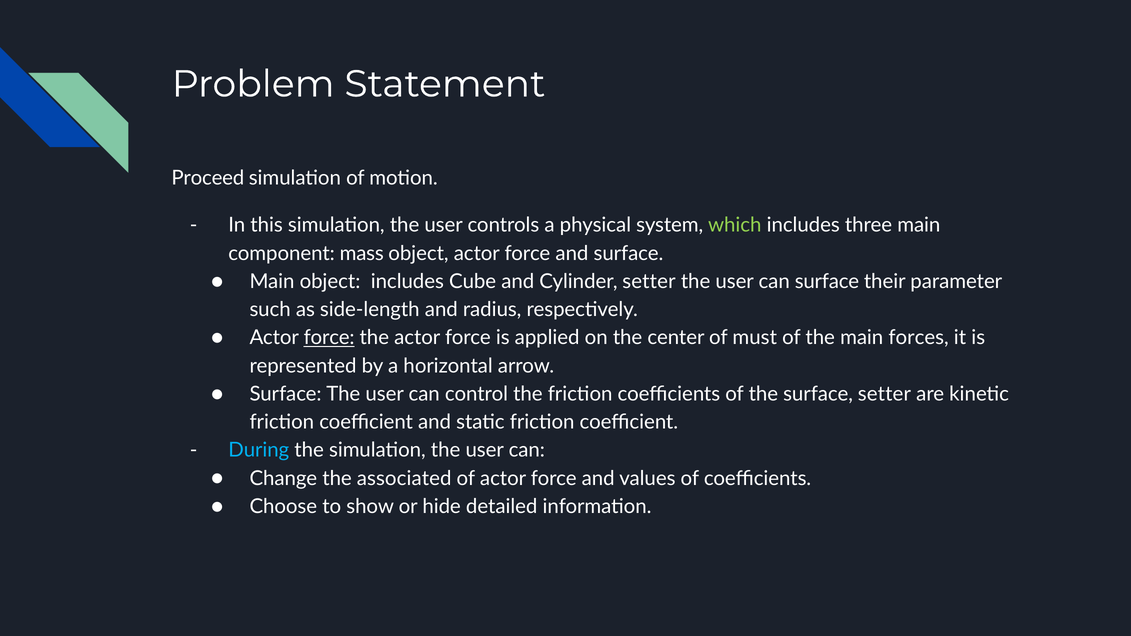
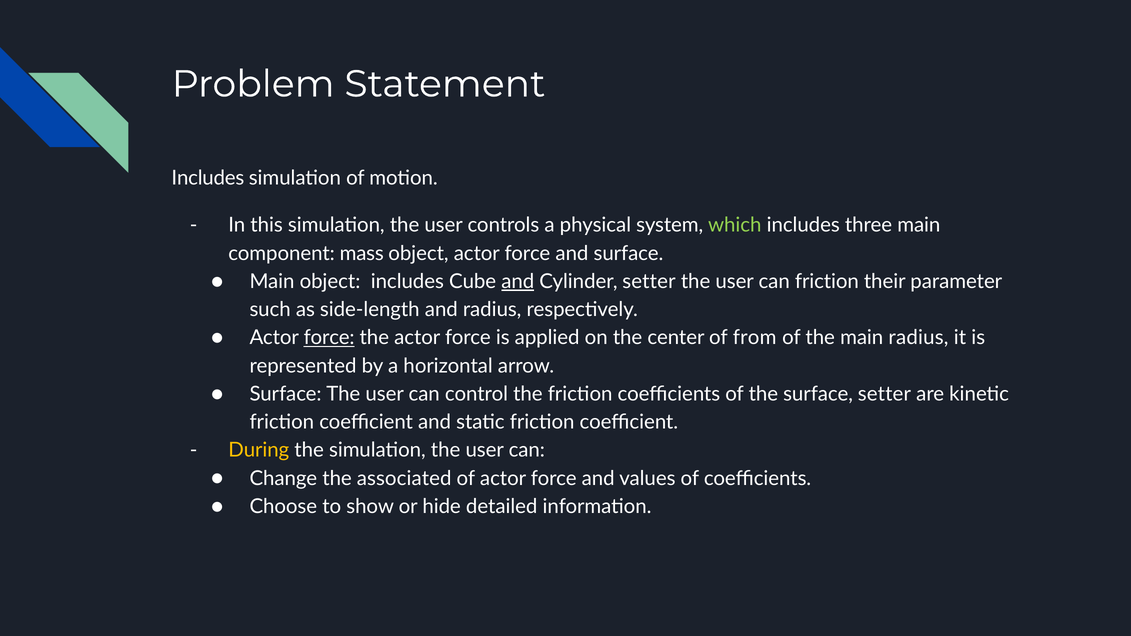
Proceed at (208, 178): Proceed -> Includes
and at (518, 281) underline: none -> present
can surface: surface -> friction
must: must -> from
main forces: forces -> radius
During colour: light blue -> yellow
